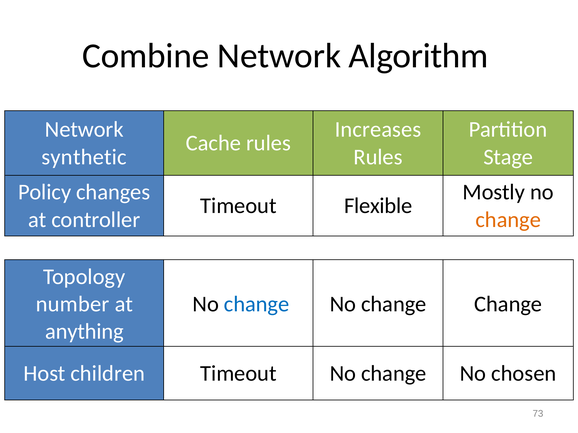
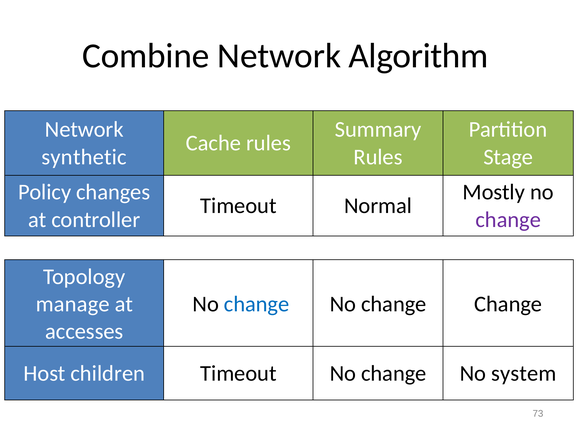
Increases: Increases -> Summary
Flexible: Flexible -> Normal
change at (508, 220) colour: orange -> purple
number: number -> manage
anything: anything -> accesses
chosen: chosen -> system
